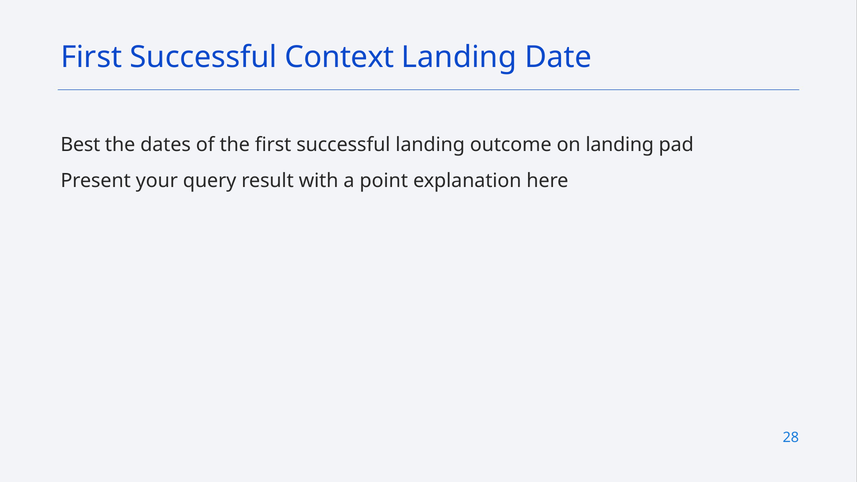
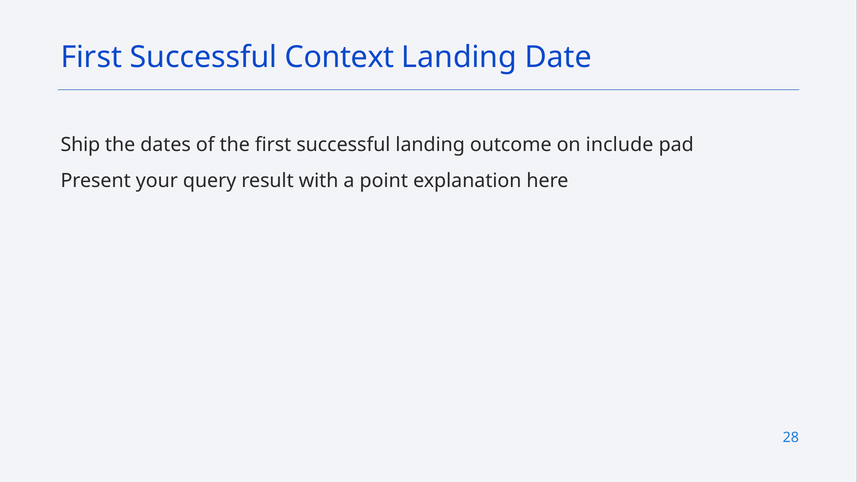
Best: Best -> Ship
on landing: landing -> include
